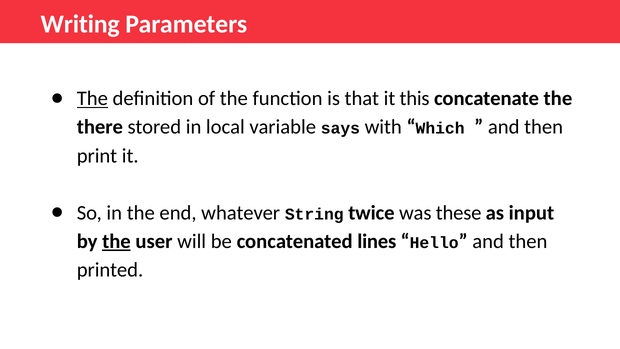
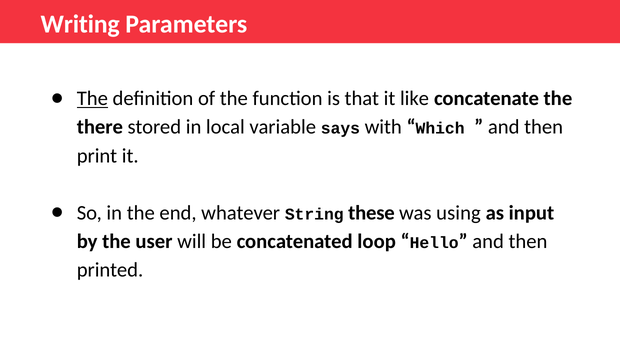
this: this -> like
twice: twice -> these
these: these -> using
the at (116, 241) underline: present -> none
lines: lines -> loop
